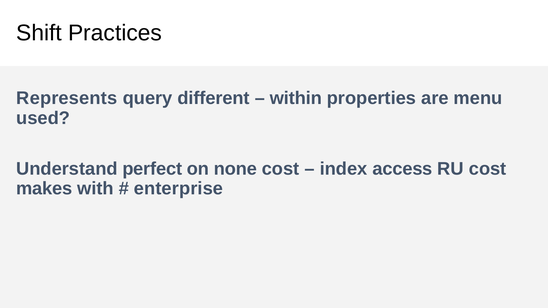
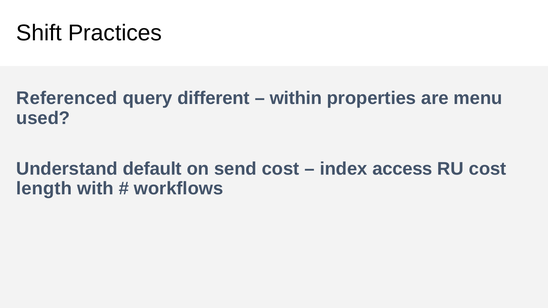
Represents: Represents -> Referenced
perfect: perfect -> default
none: none -> send
makes: makes -> length
enterprise: enterprise -> workflows
